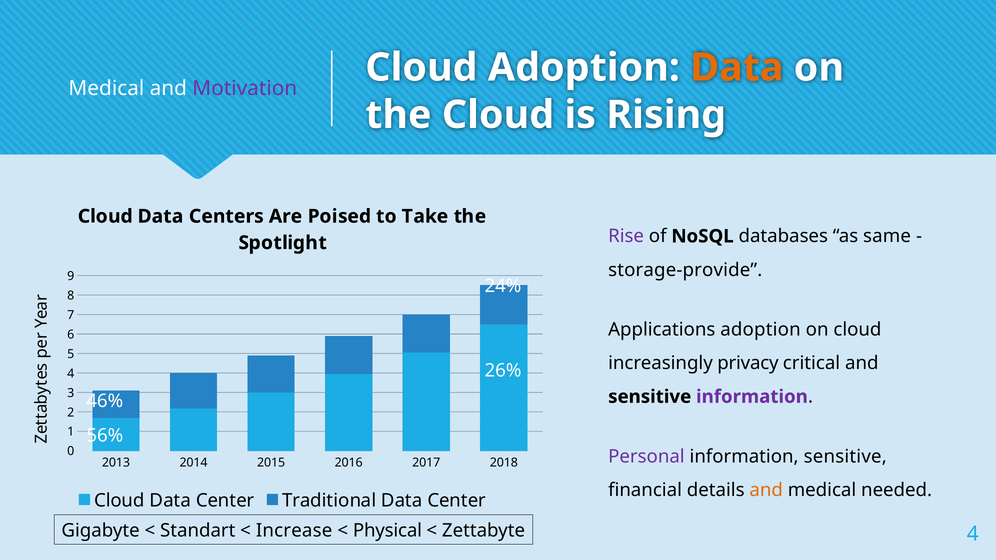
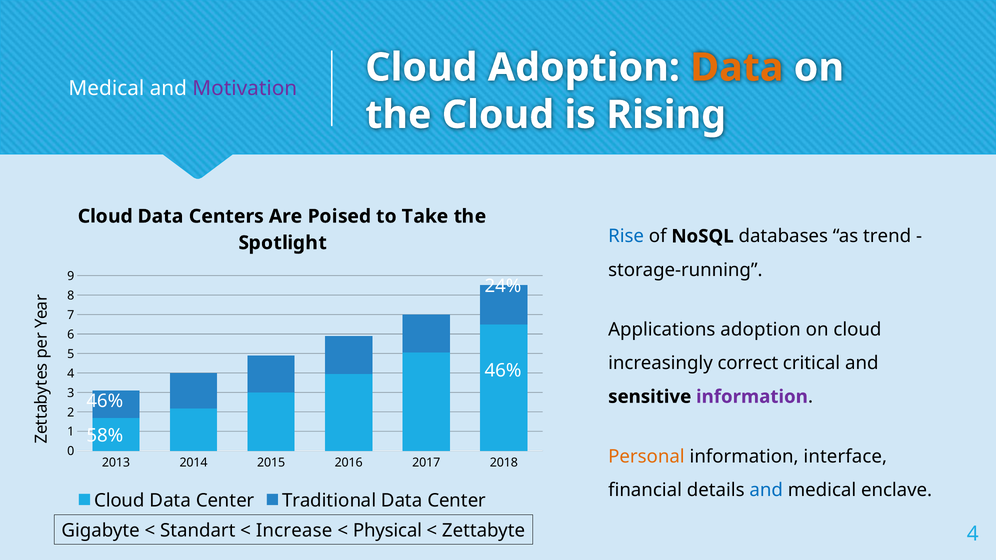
Rise colour: purple -> blue
same: same -> trend
storage-provide: storage-provide -> storage-running
privacy: privacy -> correct
26% at (503, 371): 26% -> 46%
56%: 56% -> 58%
Personal colour: purple -> orange
information sensitive: sensitive -> interface
and at (766, 490) colour: orange -> blue
needed: needed -> enclave
